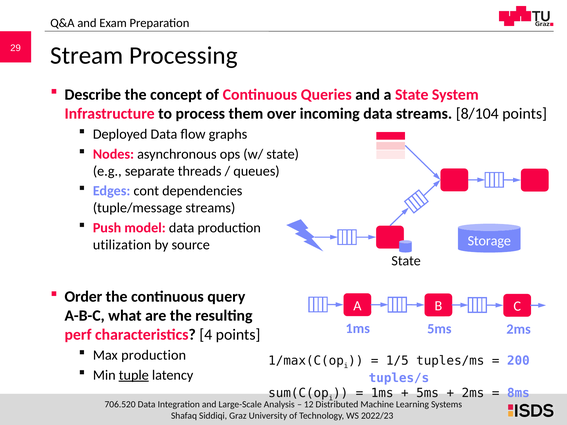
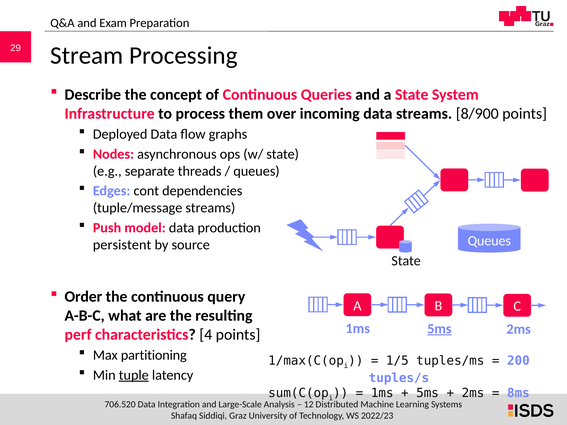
8/104: 8/104 -> 8/900
Storage at (489, 241): Storage -> Queues
utilization: utilization -> persistent
5ms at (439, 329) underline: none -> present
Max production: production -> partitioning
